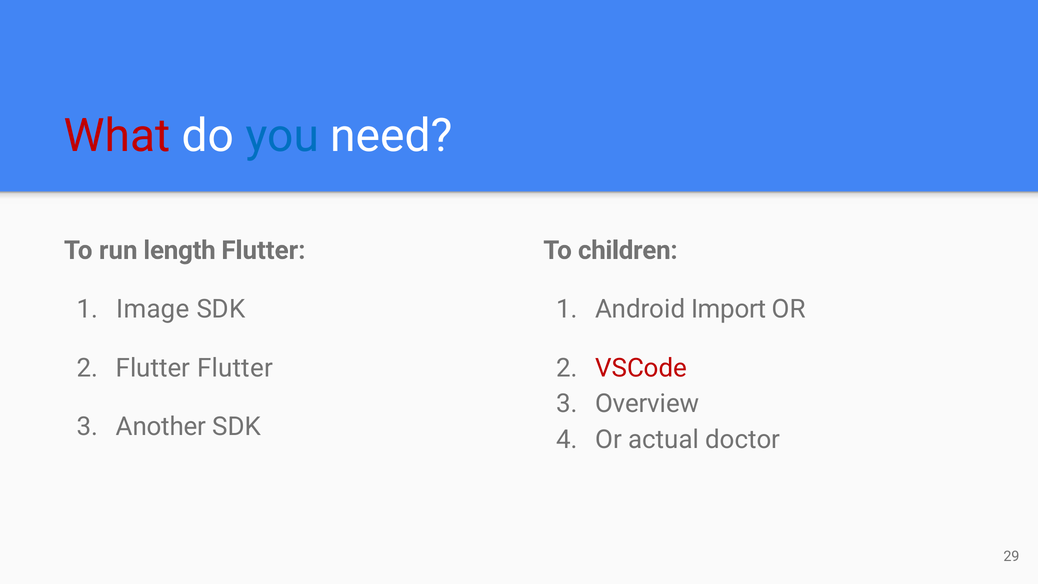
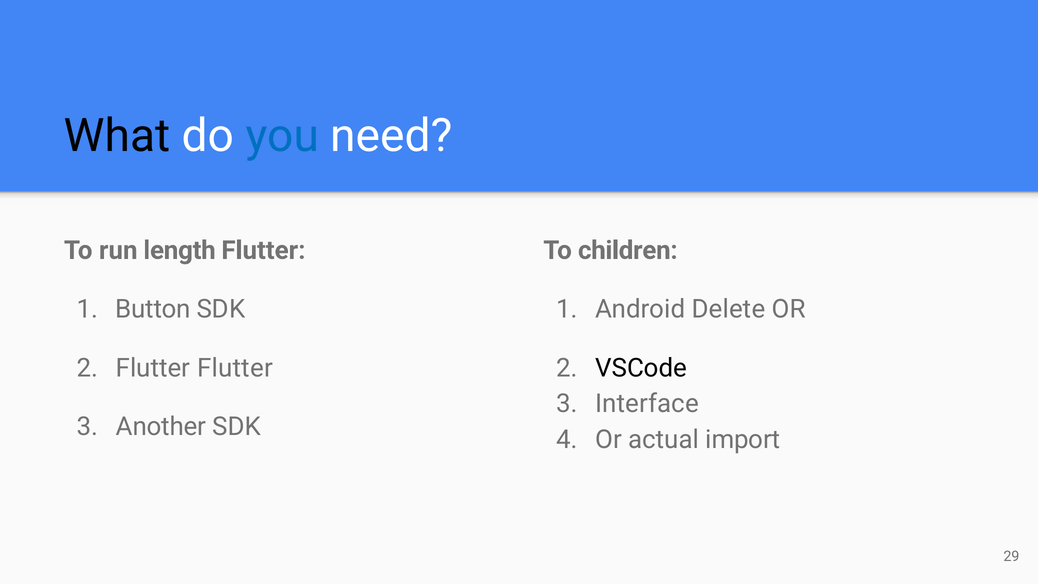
What colour: red -> black
Image: Image -> Button
Import: Import -> Delete
VSCode colour: red -> black
Overview: Overview -> Interface
doctor: doctor -> import
